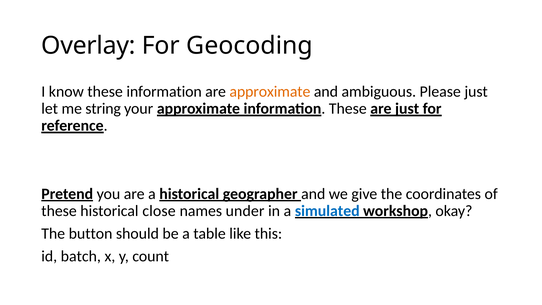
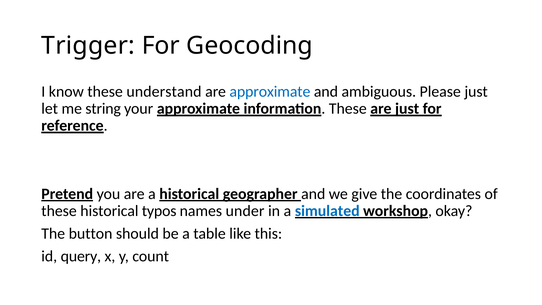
Overlay: Overlay -> Trigger
these information: information -> understand
approximate at (270, 92) colour: orange -> blue
close: close -> typos
batch: batch -> query
